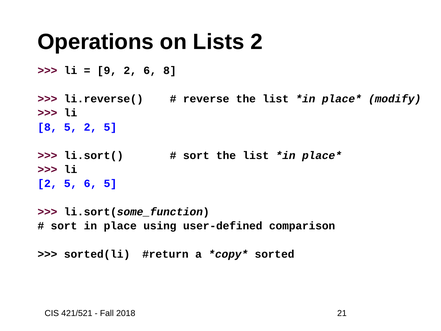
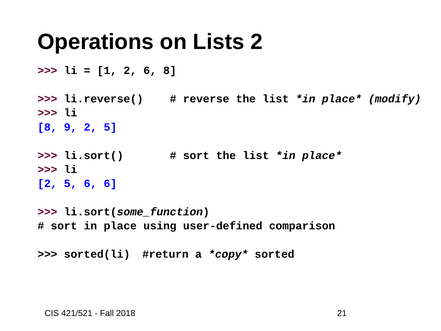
9: 9 -> 1
8 5: 5 -> 9
6 5: 5 -> 6
